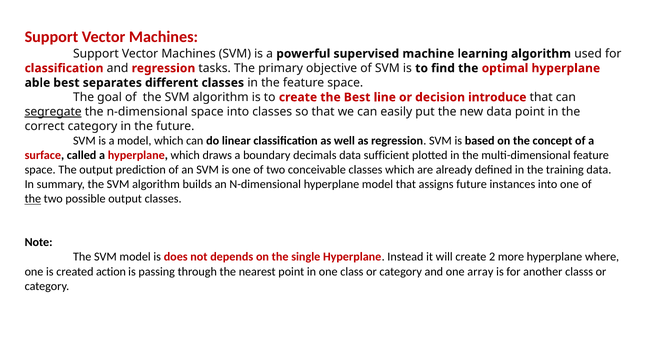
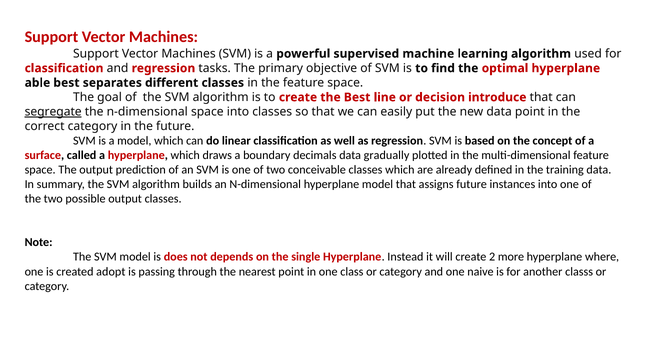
sufficient: sufficient -> gradually
the at (33, 199) underline: present -> none
action: action -> adopt
array: array -> naive
